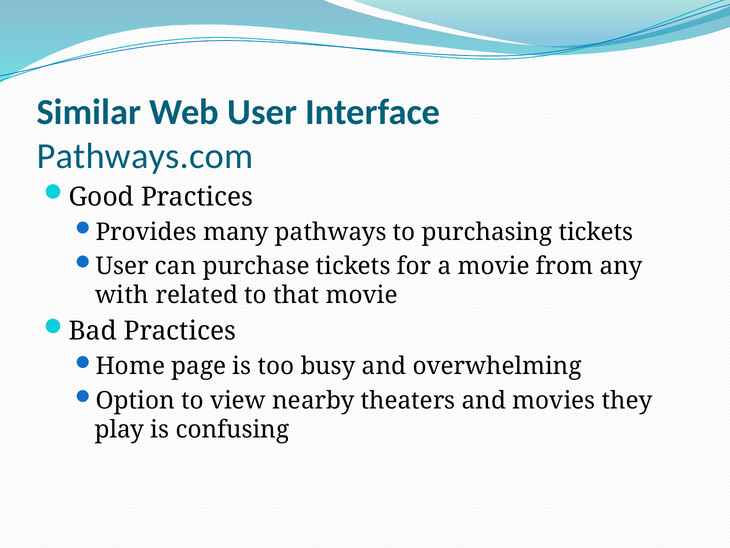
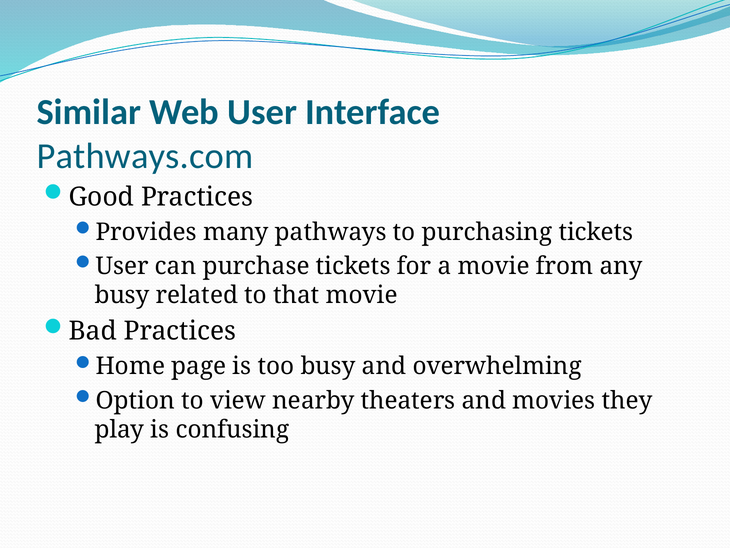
with at (122, 295): with -> busy
